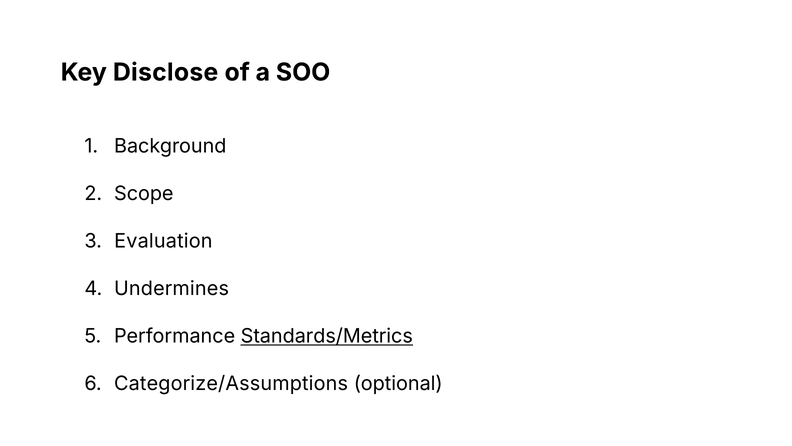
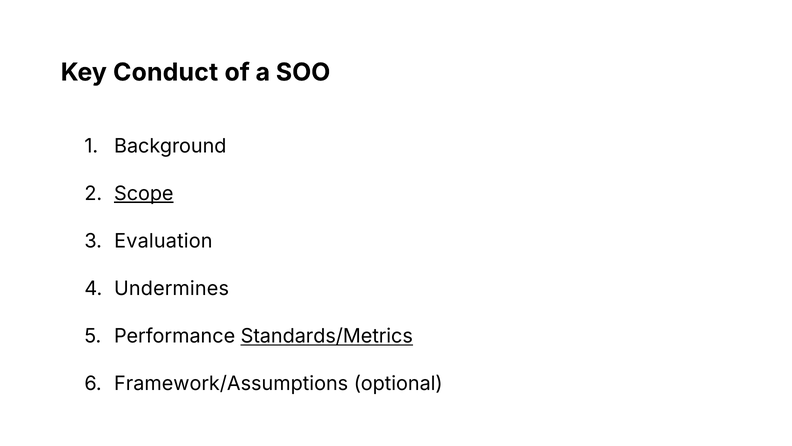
Disclose: Disclose -> Conduct
Scope underline: none -> present
Categorize/Assumptions: Categorize/Assumptions -> Framework/Assumptions
